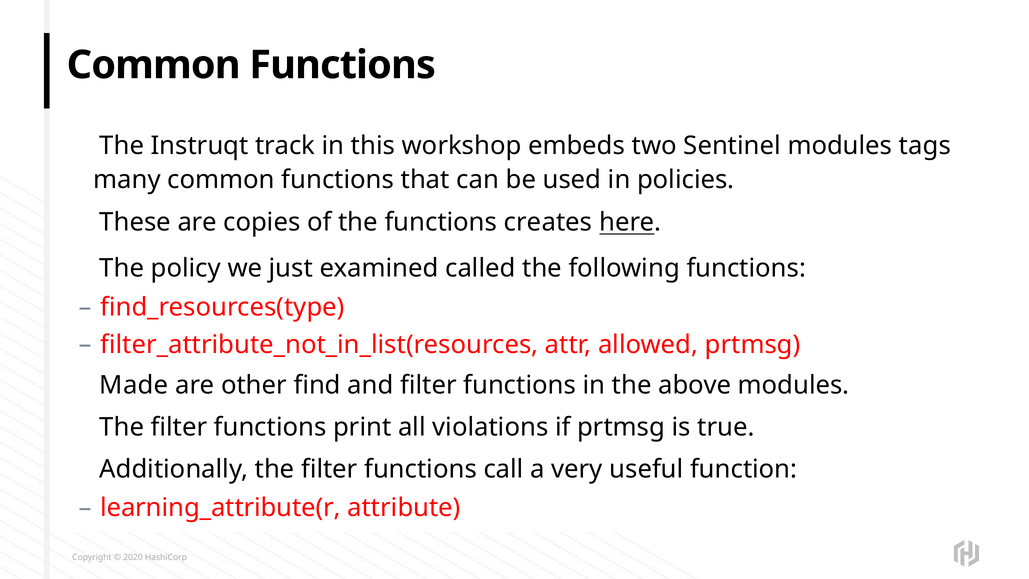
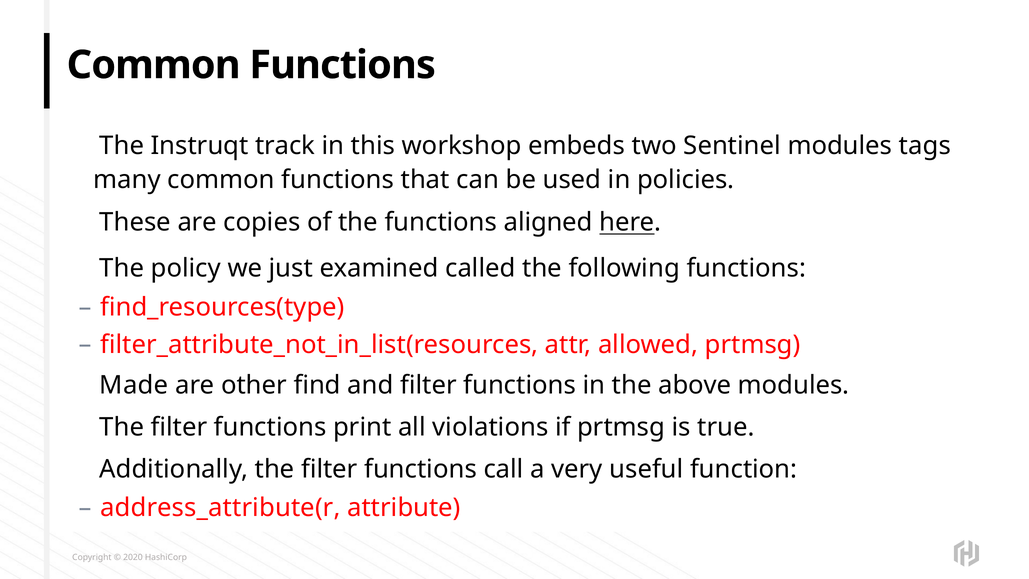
creates: creates -> aligned
learning_attribute(r: learning_attribute(r -> address_attribute(r
